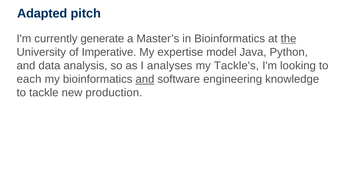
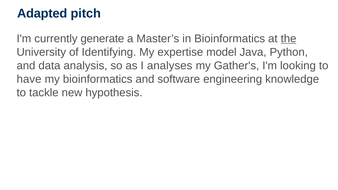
Imperative: Imperative -> Identifying
Tackle's: Tackle's -> Gather's
each: each -> have
and at (145, 79) underline: present -> none
production: production -> hypothesis
